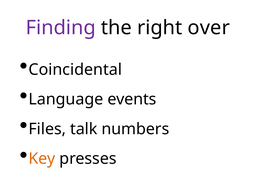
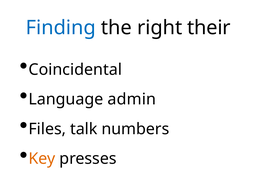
Finding colour: purple -> blue
over: over -> their
events: events -> admin
